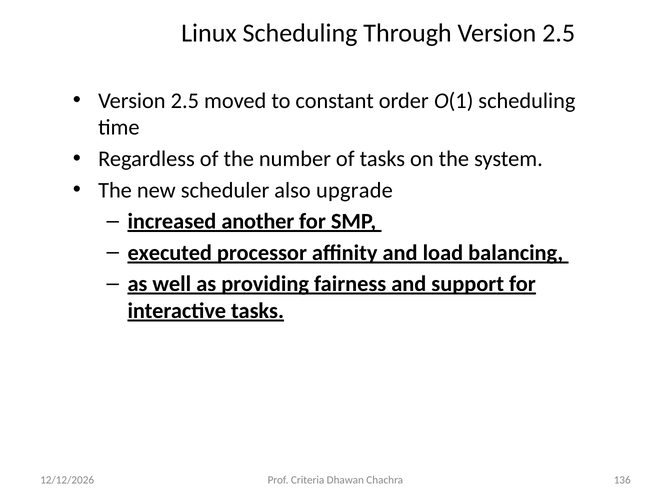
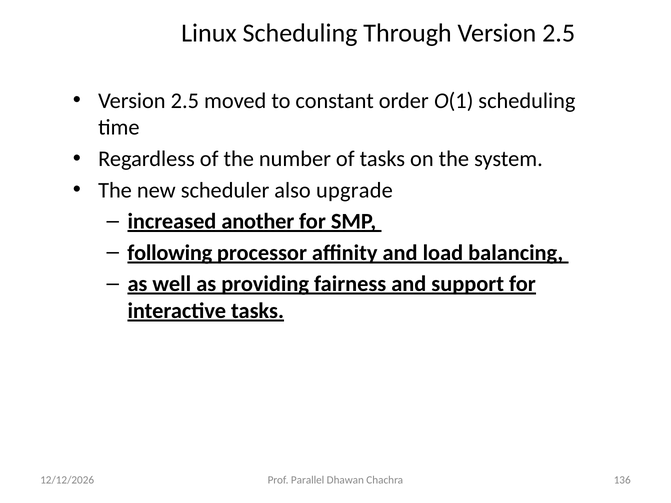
executed: executed -> following
Criteria: Criteria -> Parallel
